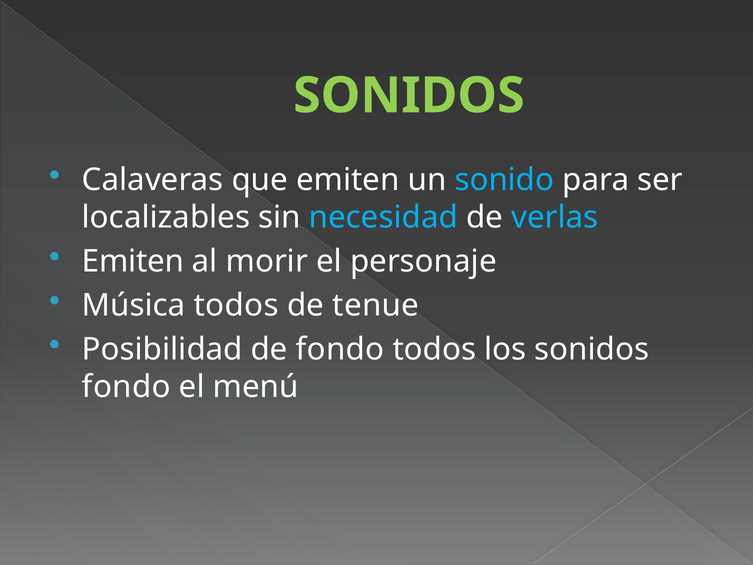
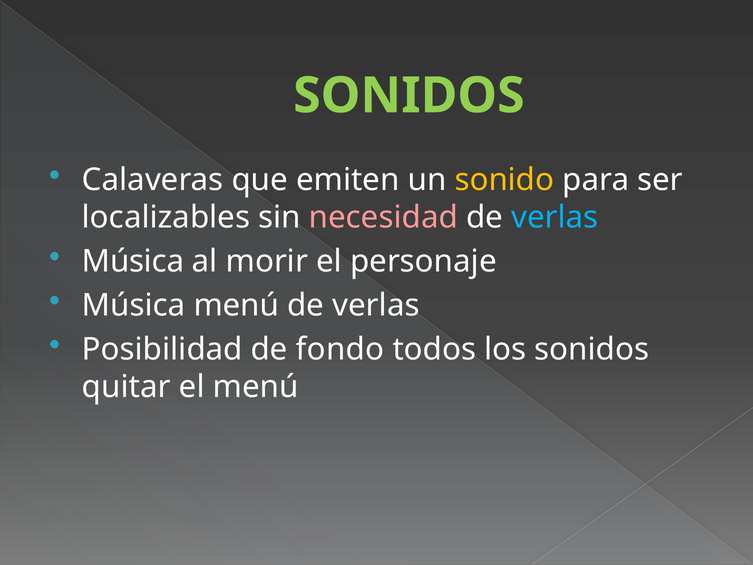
sonido colour: light blue -> yellow
necesidad colour: light blue -> pink
Emiten at (133, 261): Emiten -> Música
Música todos: todos -> menú
tenue at (376, 305): tenue -> verlas
fondo at (126, 387): fondo -> quitar
